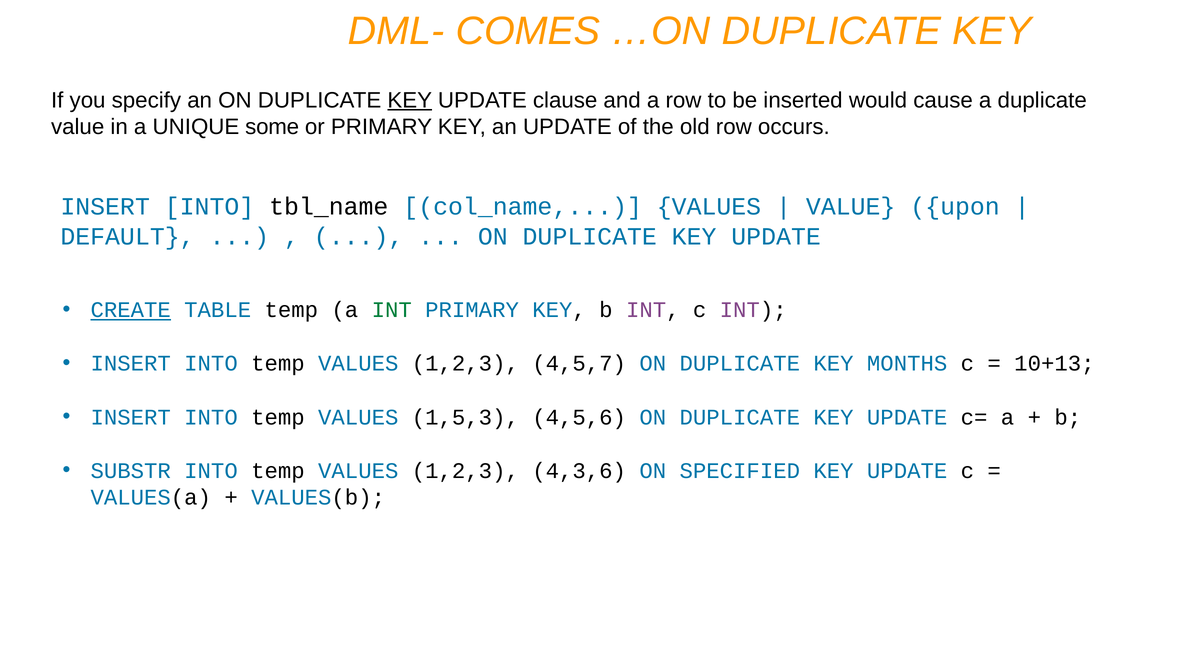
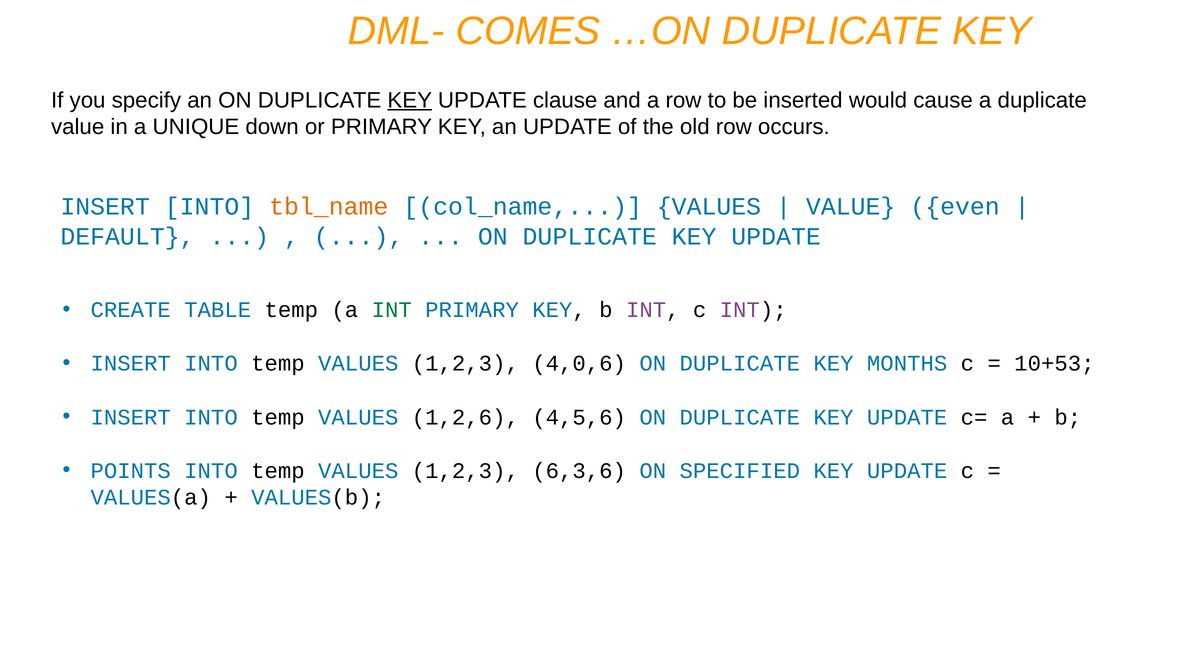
some: some -> down
tbl_name colour: black -> orange
upon: upon -> even
CREATE underline: present -> none
4,5,7: 4,5,7 -> 4,0,6
10+13: 10+13 -> 10+53
1,5,3: 1,5,3 -> 1,2,6
SUBSTR: SUBSTR -> POINTS
4,3,6: 4,3,6 -> 6,3,6
